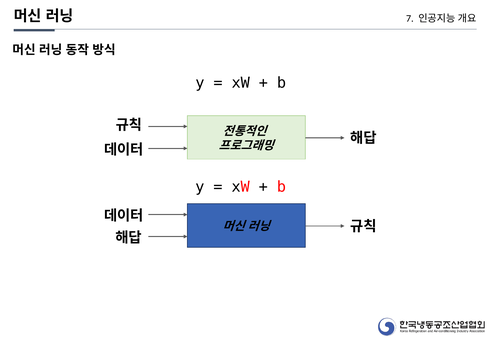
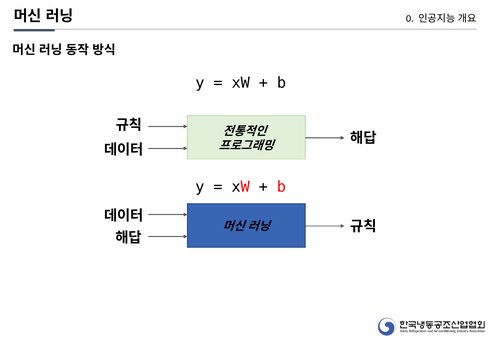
7: 7 -> 0
